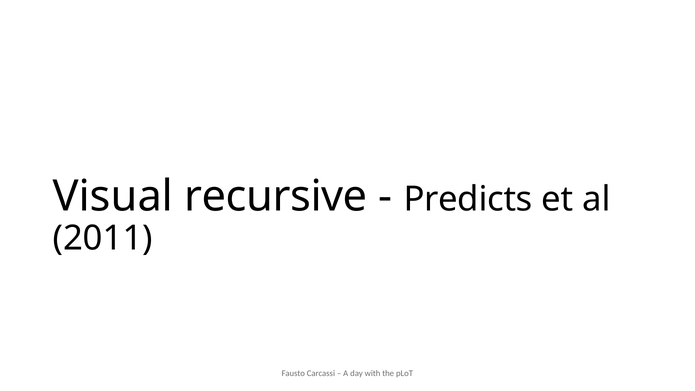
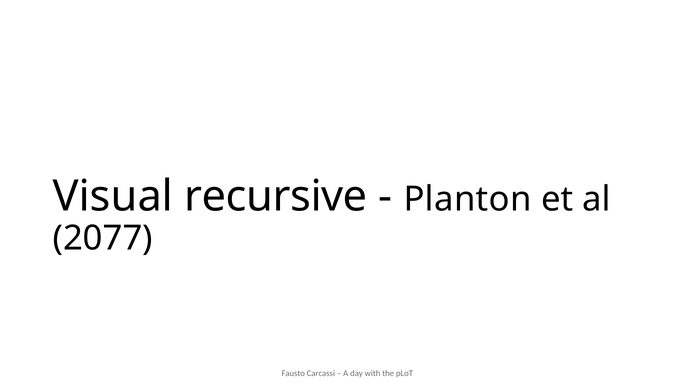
Predicts: Predicts -> Planton
2011: 2011 -> 2077
